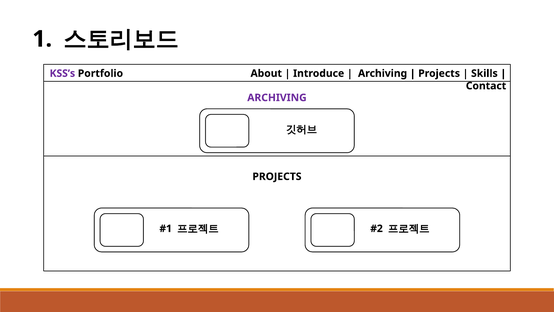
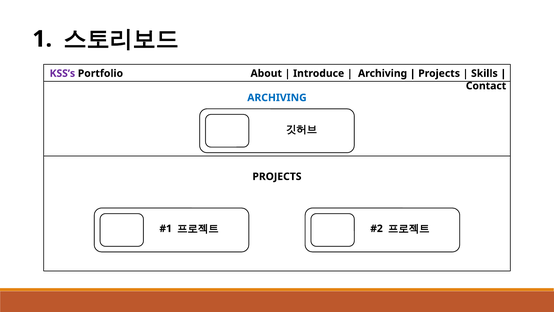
ARCHIVING at (277, 98) colour: purple -> blue
